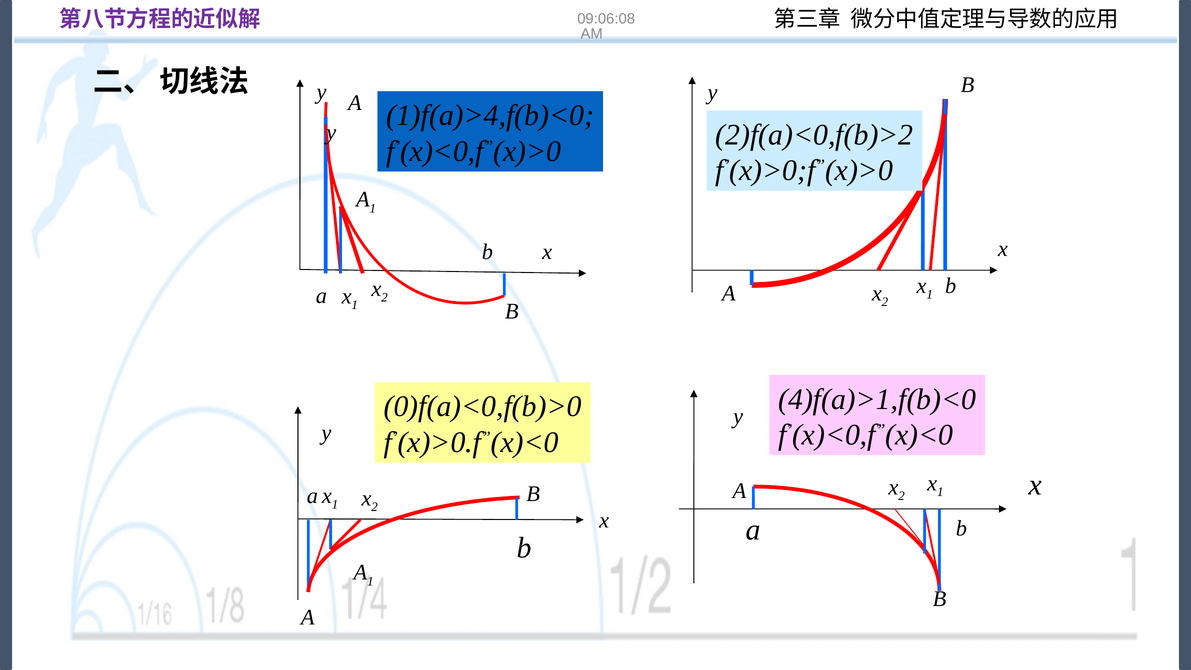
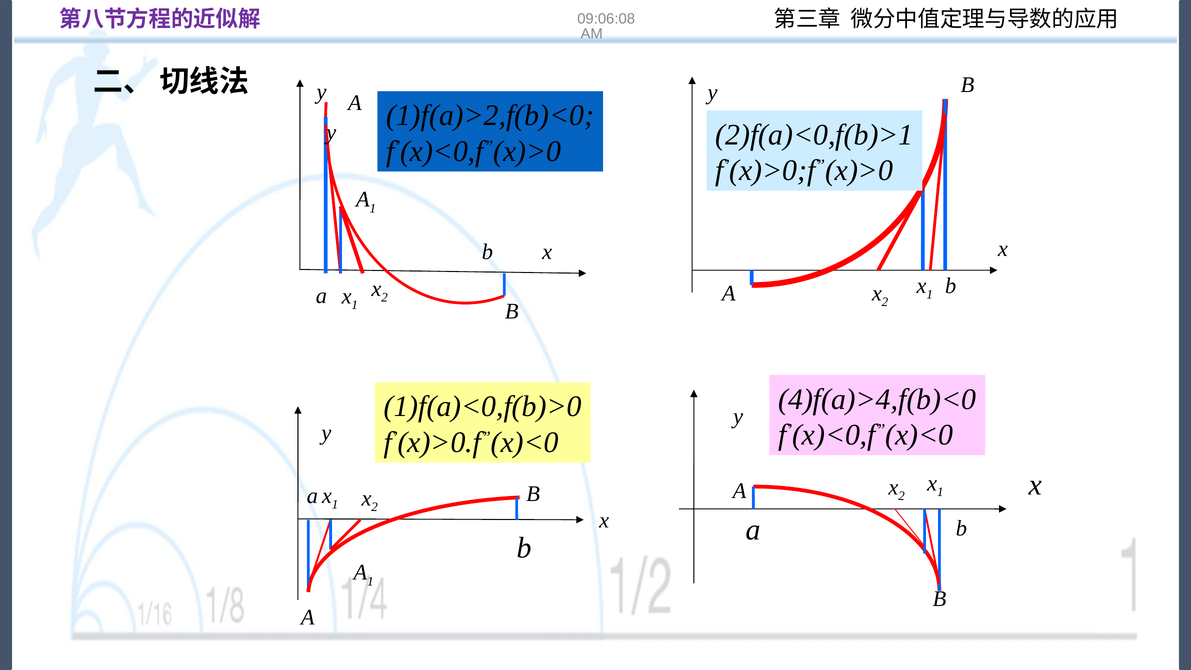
1)f(a)>4,f(b)<0: 1)f(a)>4,f(b)<0 -> 1)f(a)>2,f(b)<0
2)f(a)<0,f(b)>2: 2)f(a)<0,f(b)>2 -> 2)f(a)<0,f(b)>1
4)f(a)>1,f(b)<0: 4)f(a)>1,f(b)<0 -> 4)f(a)>4,f(b)<0
0)f(a)<0,f(b)>0: 0)f(a)<0,f(b)>0 -> 1)f(a)<0,f(b)>0
